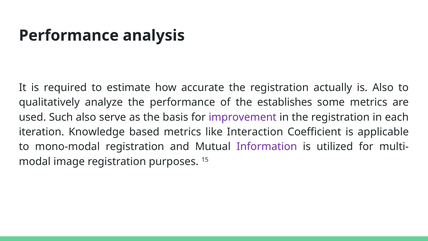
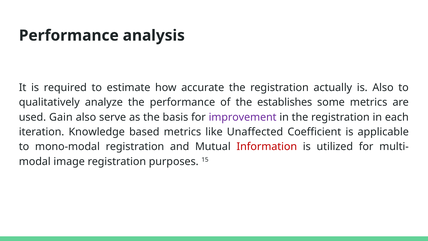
Such: Such -> Gain
Interaction: Interaction -> Unaffected
Information colour: purple -> red
